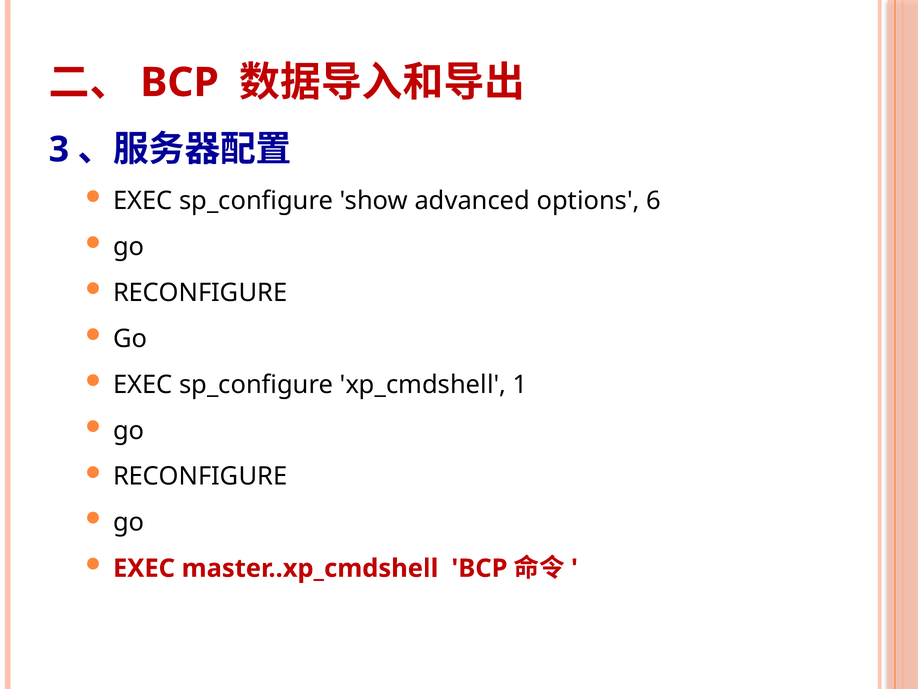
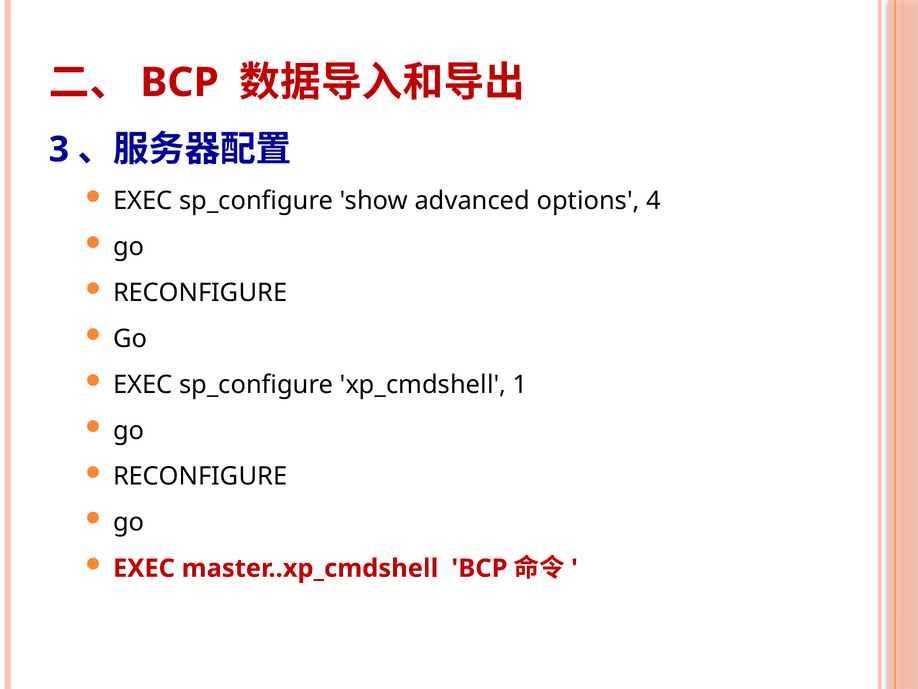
6: 6 -> 4
